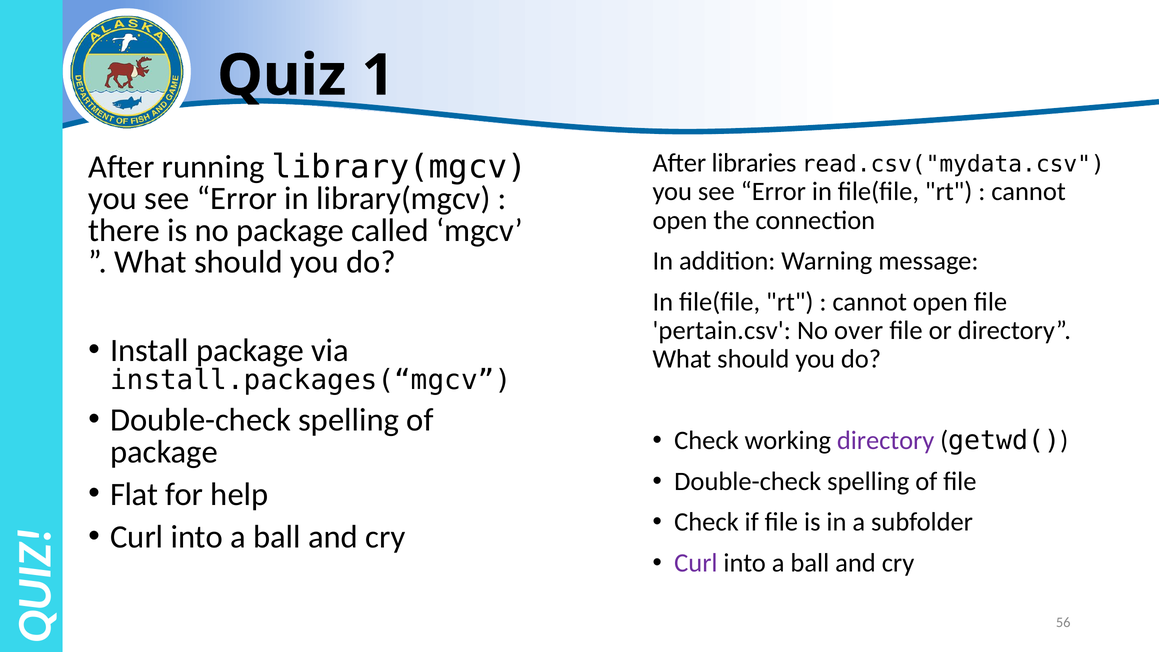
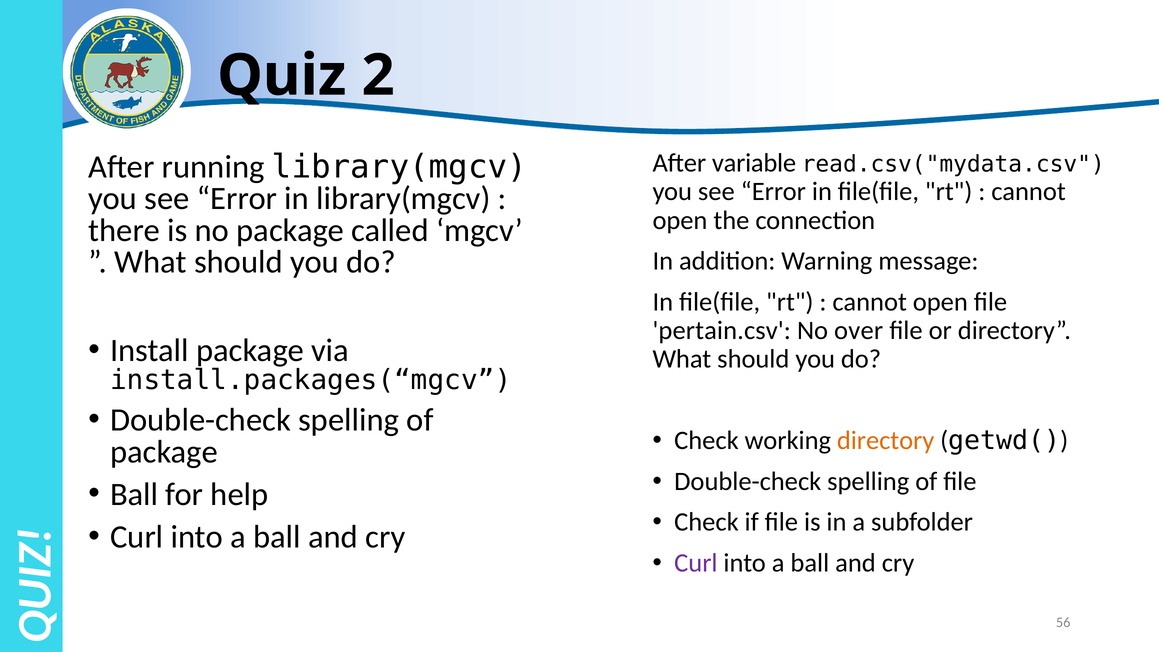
1: 1 -> 2
libraries: libraries -> variable
directory at (886, 441) colour: purple -> orange
Flat at (134, 494): Flat -> Ball
